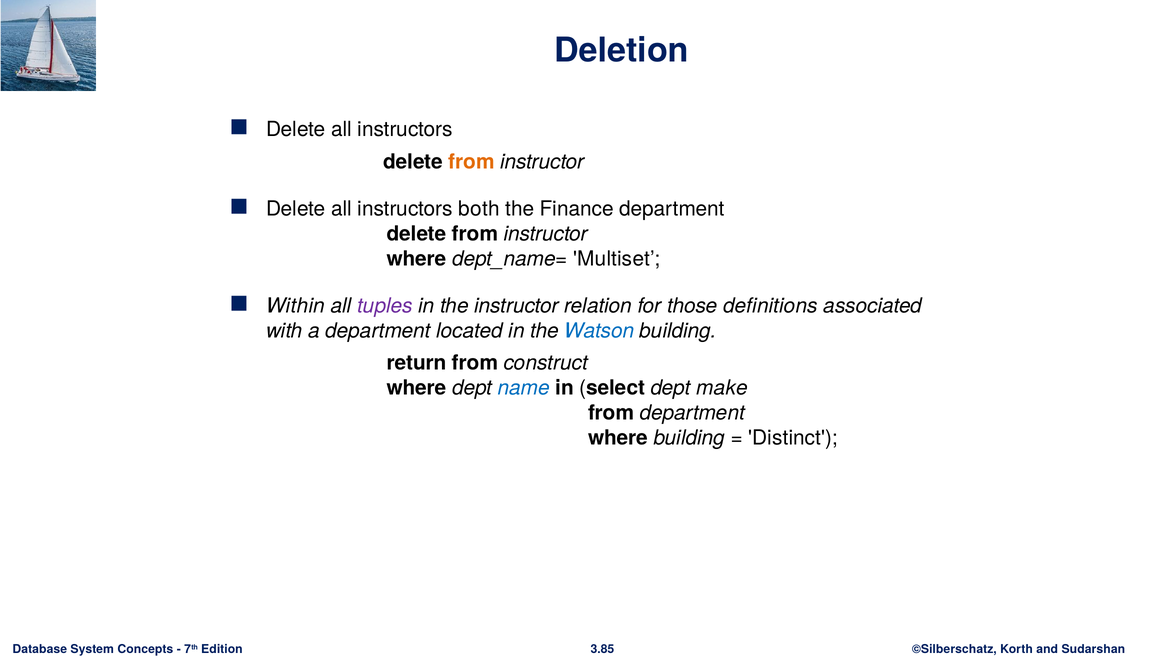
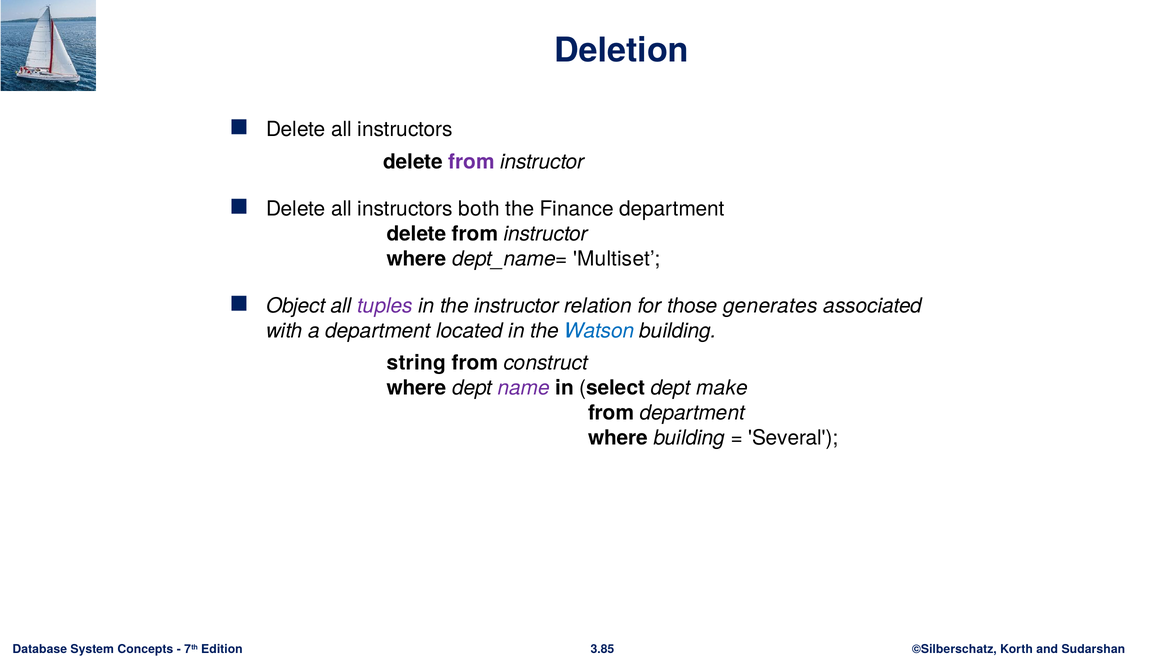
from at (472, 162) colour: orange -> purple
Within: Within -> Object
definitions: definitions -> generates
return: return -> string
name colour: blue -> purple
Distinct: Distinct -> Several
